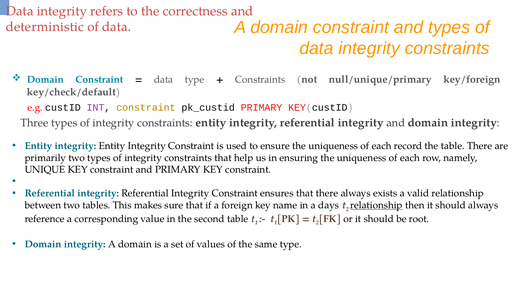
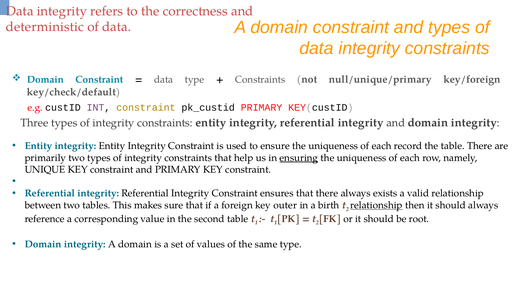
ensuring underline: none -> present
name: name -> outer
days: days -> birth
